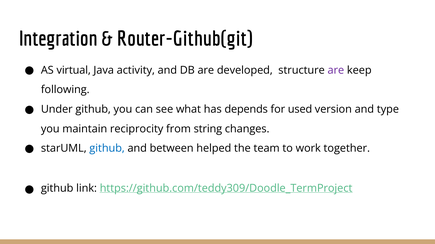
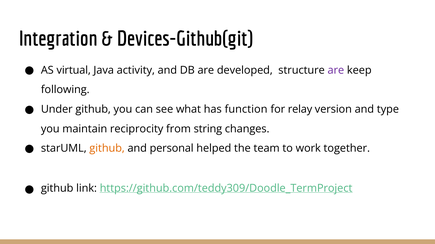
Router-Github(git: Router-Github(git -> Devices-Github(git
depends: depends -> function
used: used -> relay
github at (107, 149) colour: blue -> orange
between: between -> personal
